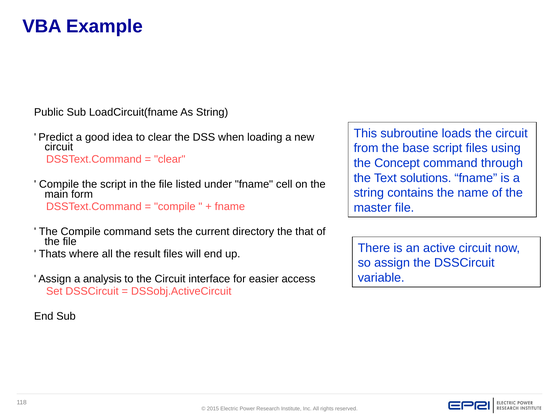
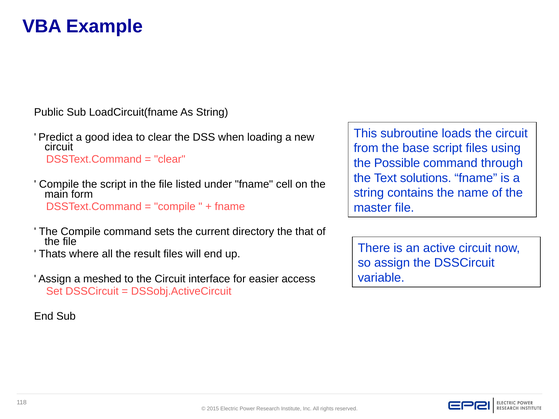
Concept: Concept -> Possible
analysis: analysis -> meshed
